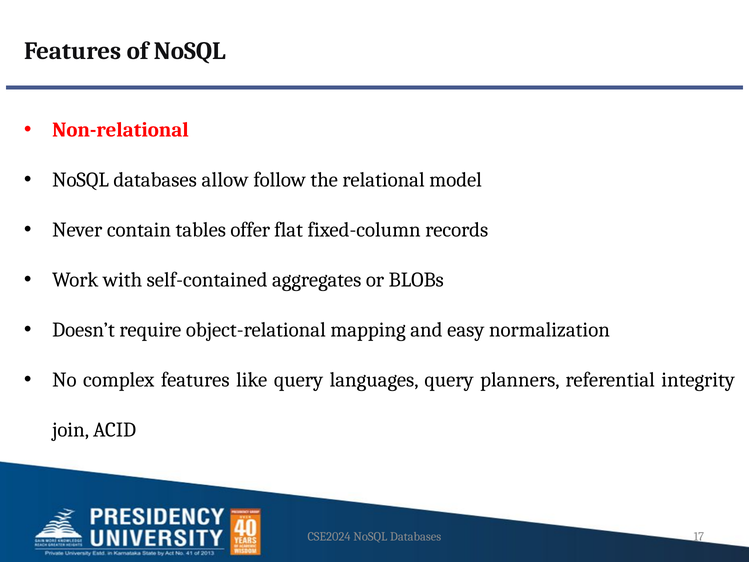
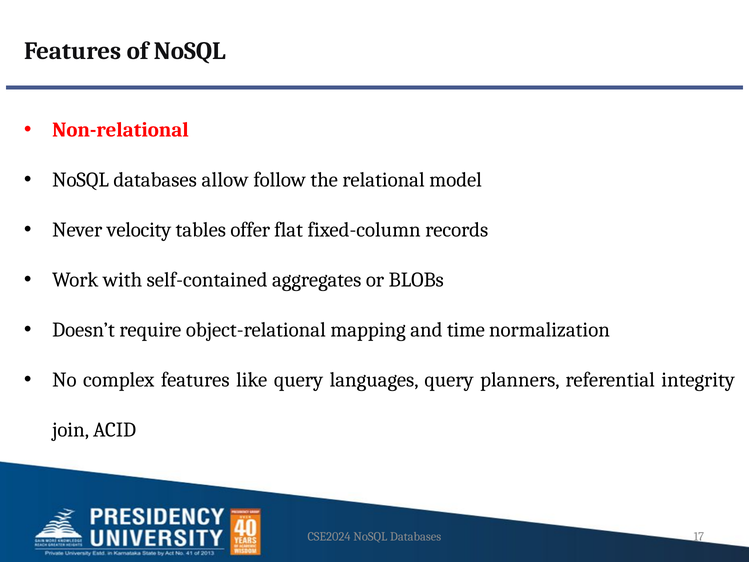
contain: contain -> velocity
easy: easy -> time
